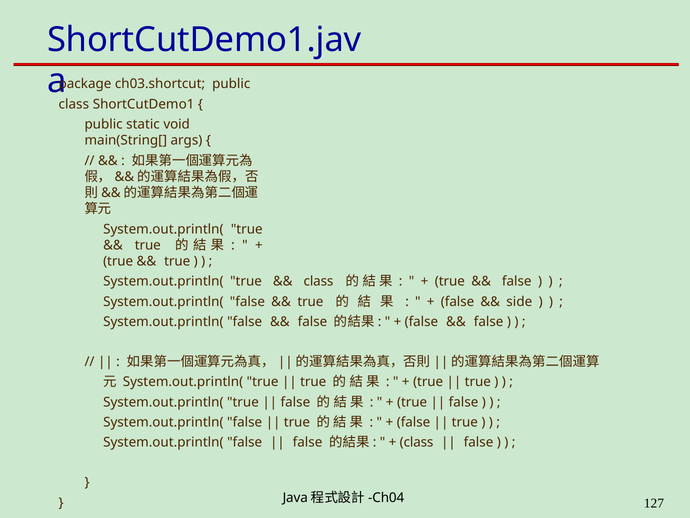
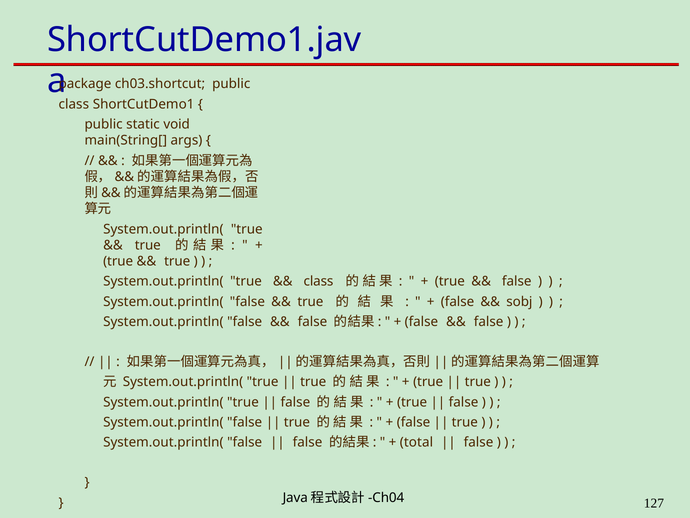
side: side -> sobj
class at (417, 442): class -> total
